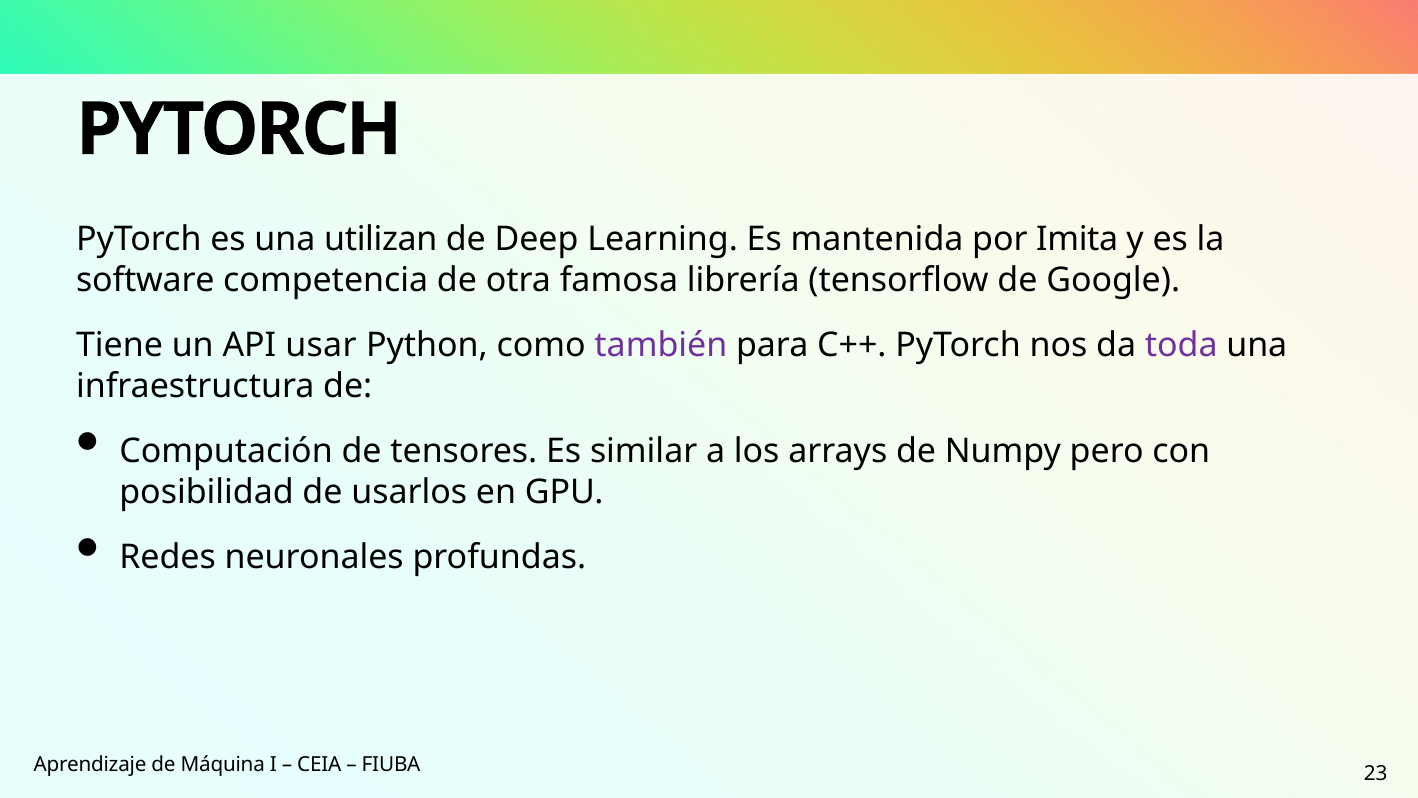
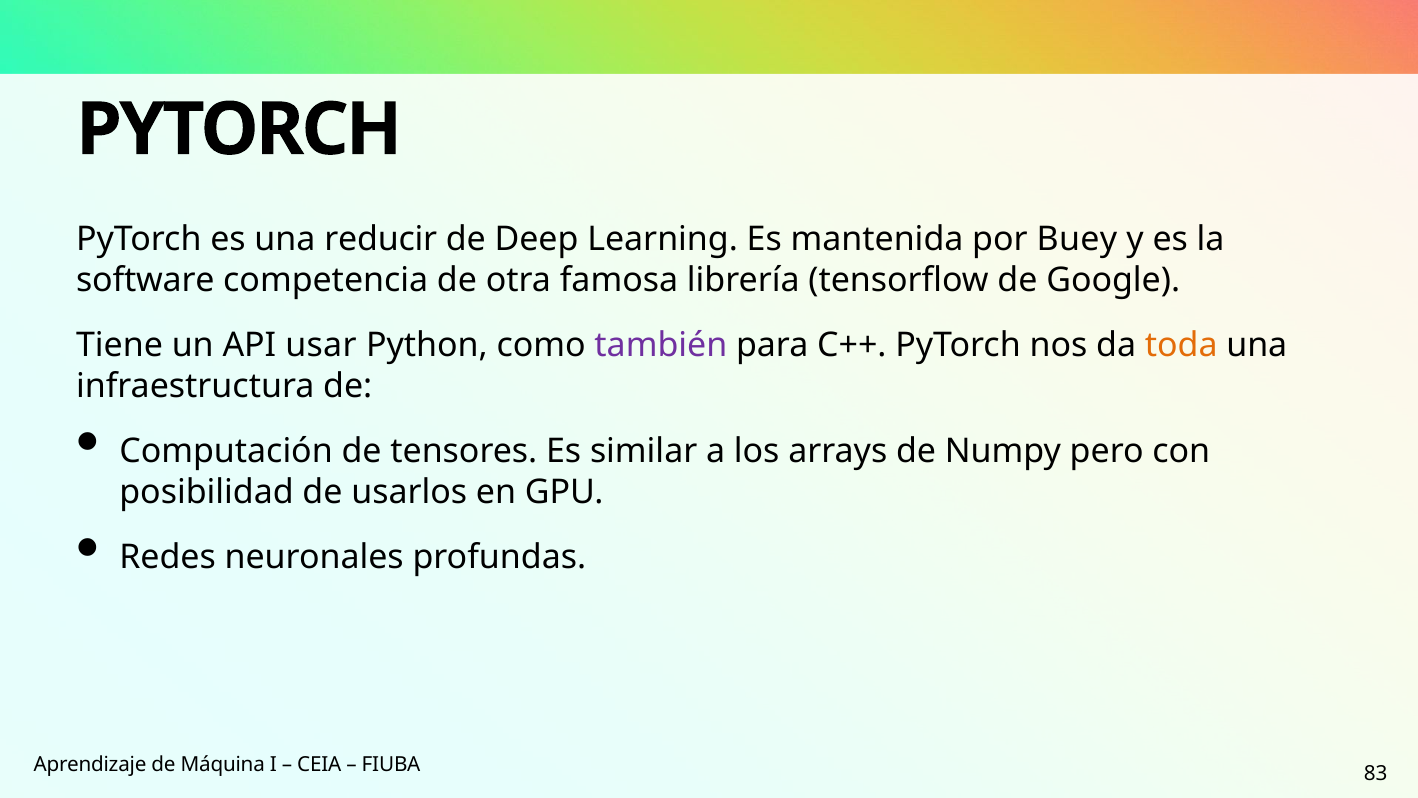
utilizan: utilizan -> reducir
Imita: Imita -> Buey
toda colour: purple -> orange
23: 23 -> 83
